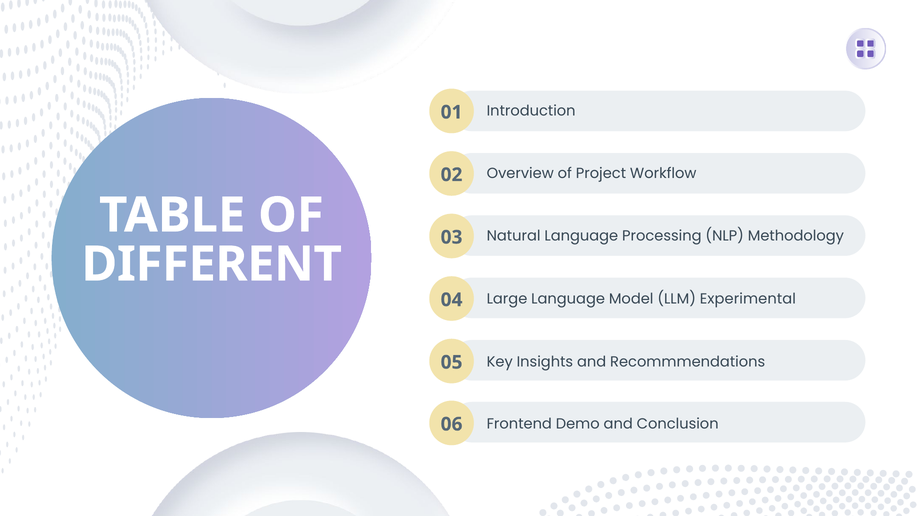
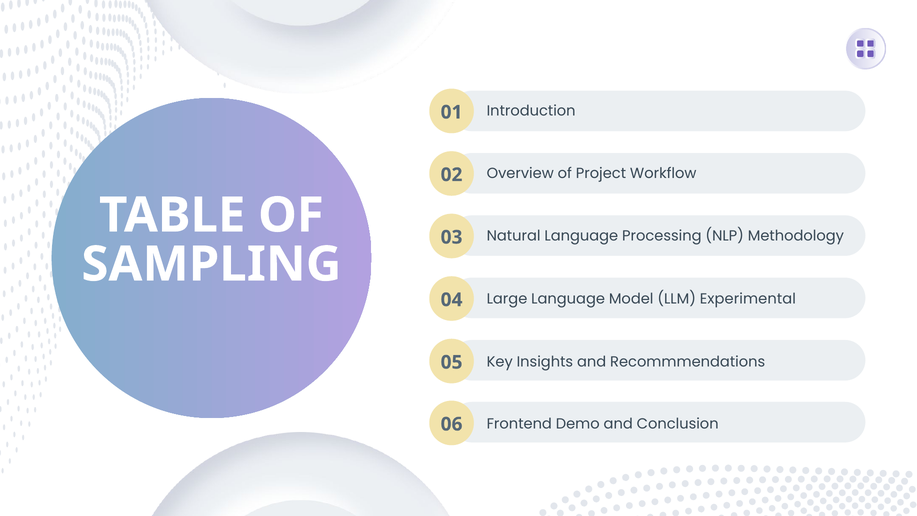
DIFFERENT: DIFFERENT -> SAMPLING
